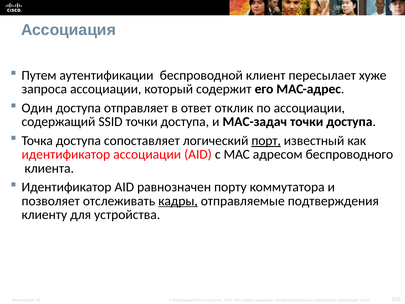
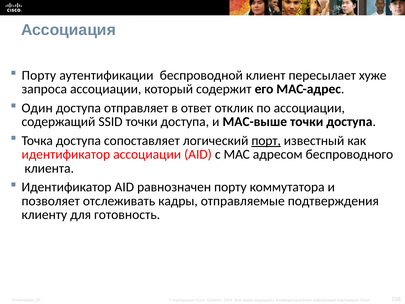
Путем at (39, 75): Путем -> Порту
MAC-задач: MAC-задач -> MAC-выше
кадры underline: present -> none
устройства: устройства -> готовность
